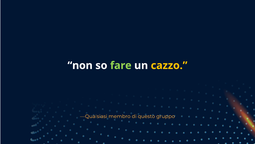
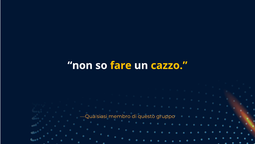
fare colour: light green -> yellow
